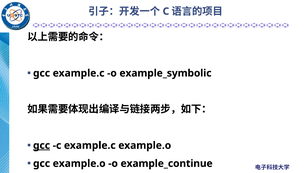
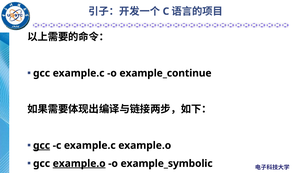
example_symbolic: example_symbolic -> example_continue
example.o at (79, 163) underline: none -> present
example_continue: example_continue -> example_symbolic
